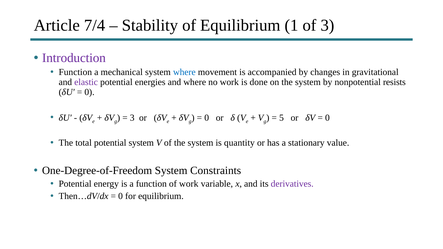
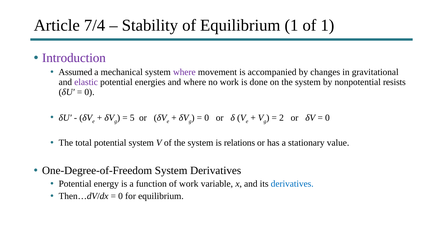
of 3: 3 -> 1
Function at (75, 72): Function -> Assumed
where at (184, 72) colour: blue -> purple
3 at (132, 118): 3 -> 5
5: 5 -> 2
quantity: quantity -> relations
System Constraints: Constraints -> Derivatives
derivatives at (292, 184) colour: purple -> blue
